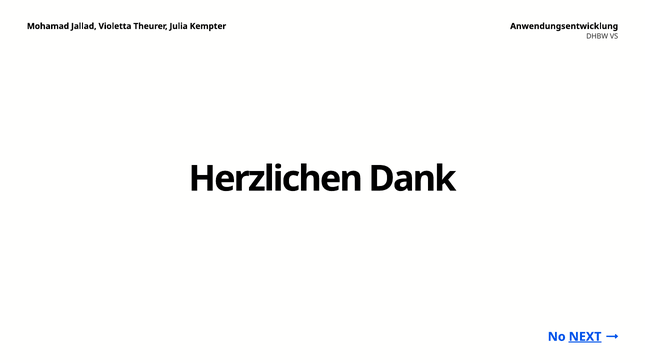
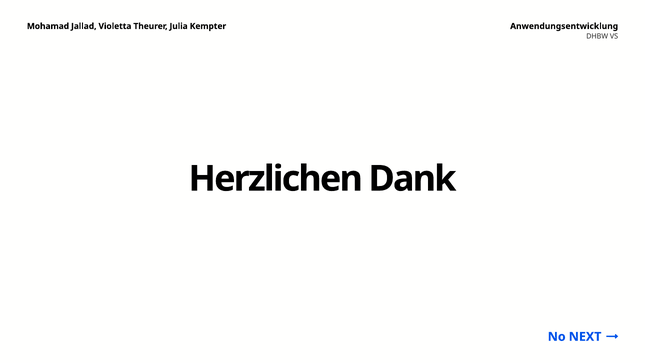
NEXT underline: present -> none
